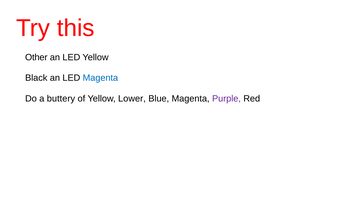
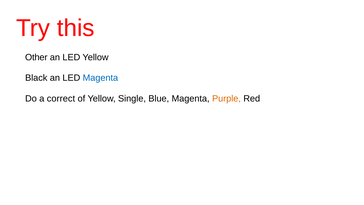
buttery: buttery -> correct
Lower: Lower -> Single
Purple colour: purple -> orange
